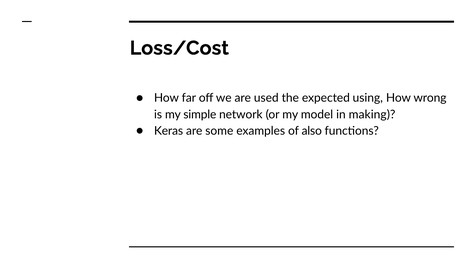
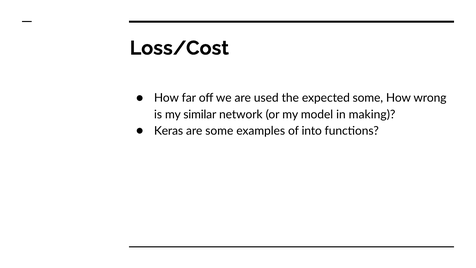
expected using: using -> some
simple: simple -> similar
also: also -> into
